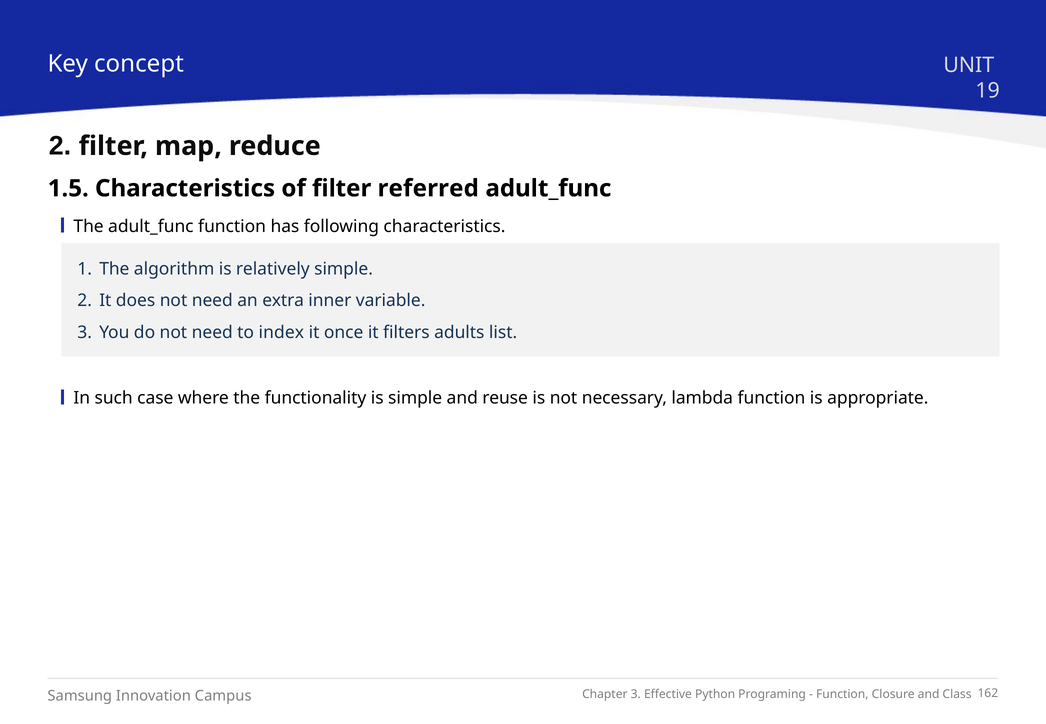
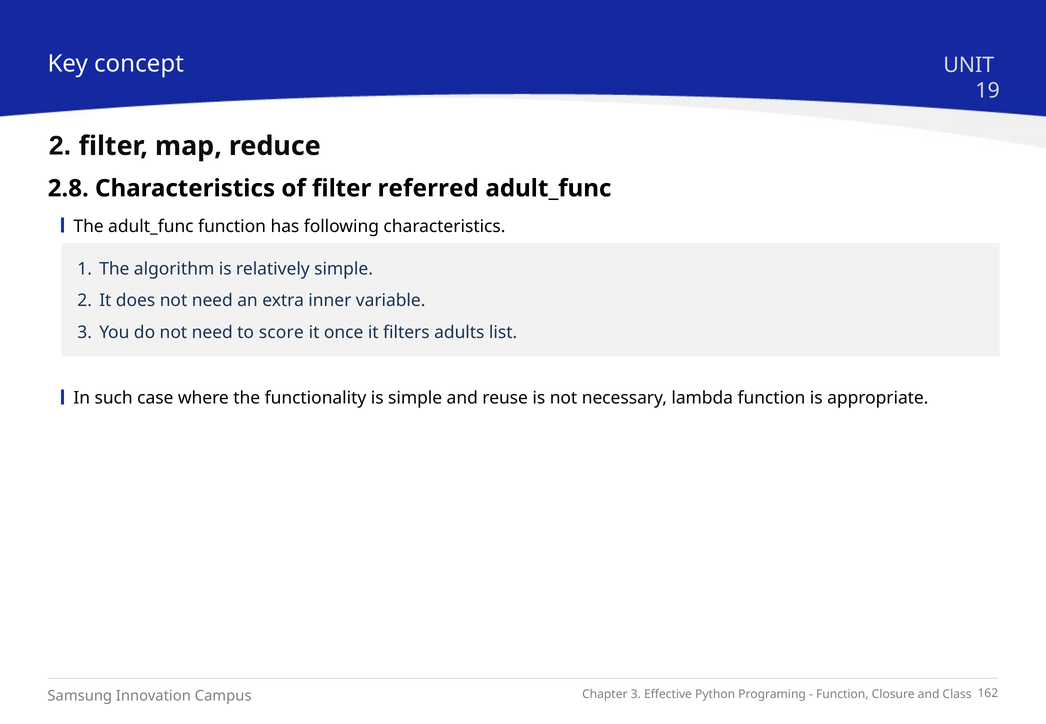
1.5: 1.5 -> 2.8
index: index -> score
